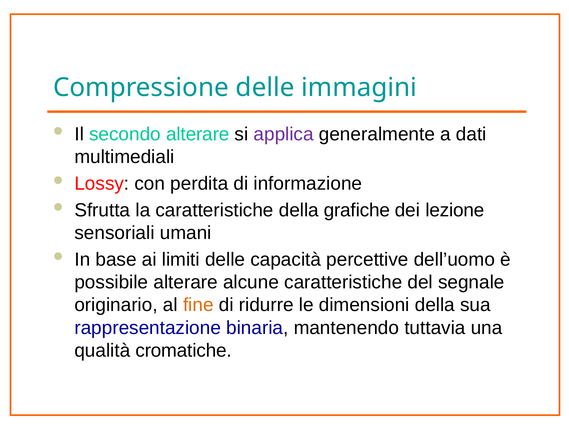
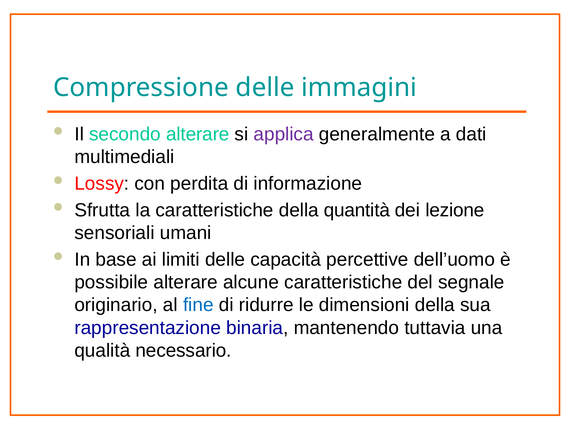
grafiche: grafiche -> quantità
fine colour: orange -> blue
cromatiche: cromatiche -> necessario
